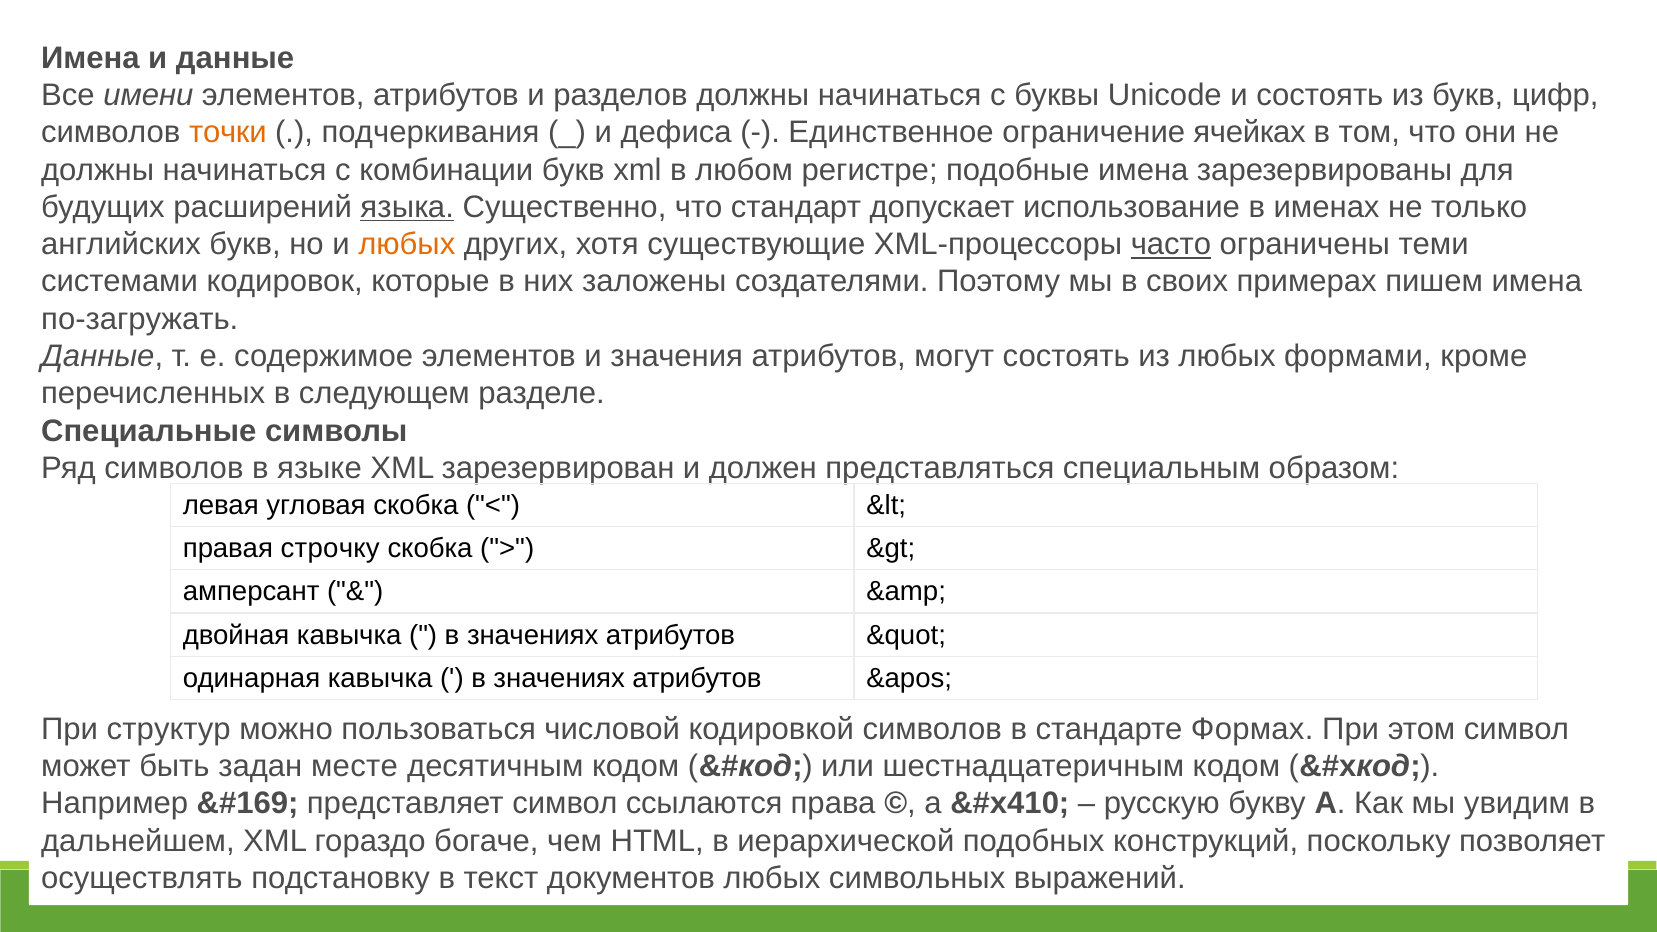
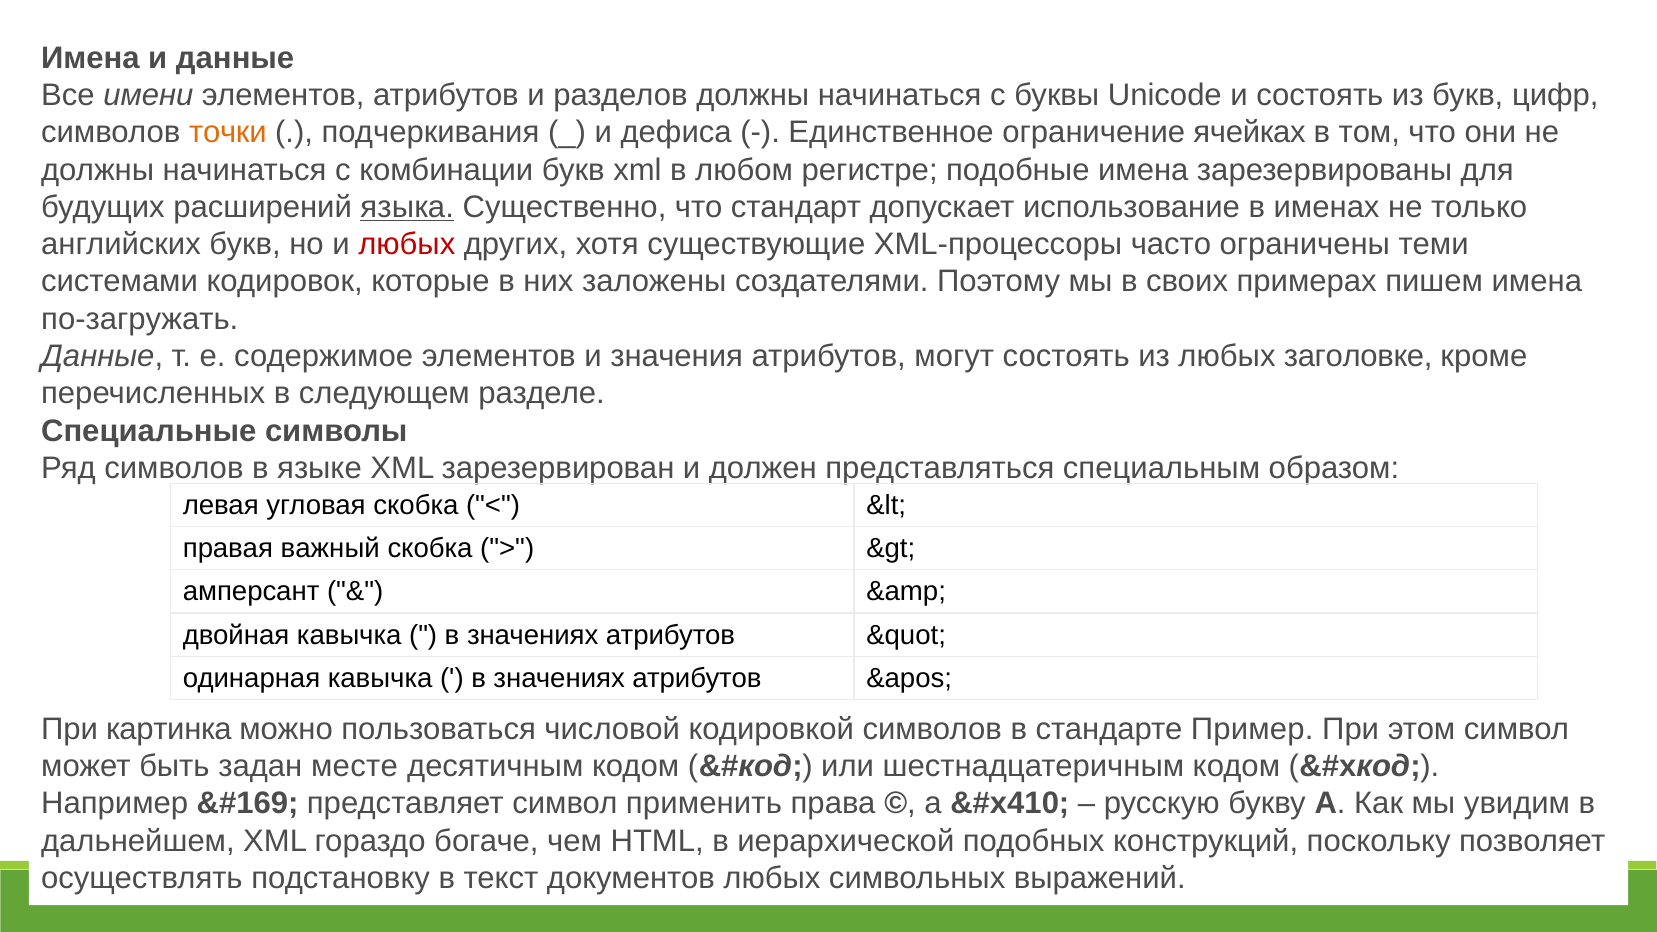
любых at (407, 244) colour: orange -> red
часто underline: present -> none
формами: формами -> заголовке
строчку: строчку -> важный
структур: структур -> картинка
Формах: Формах -> Пример
ссылаются: ссылаются -> применить
